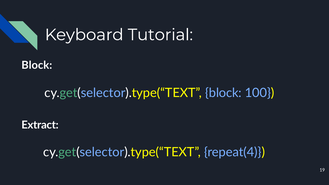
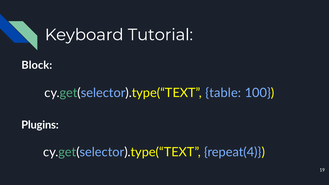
cy.get(selector).type(“TEXT block: block -> table
Extract: Extract -> Plugins
